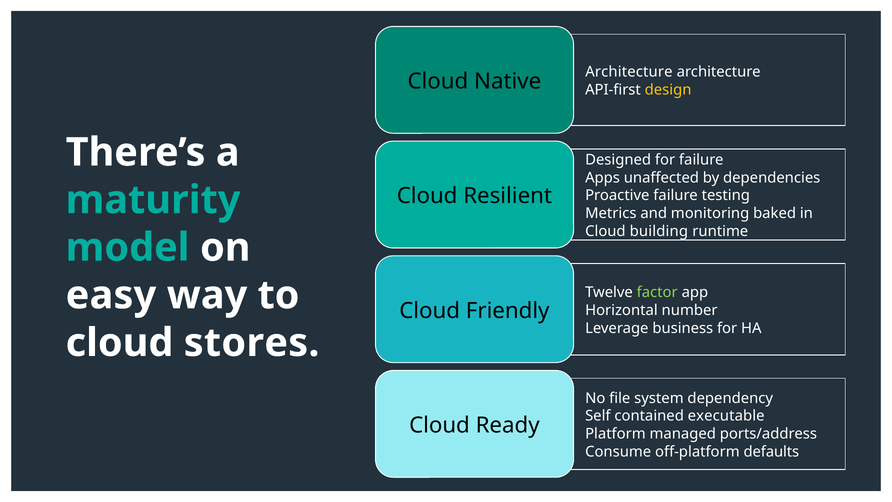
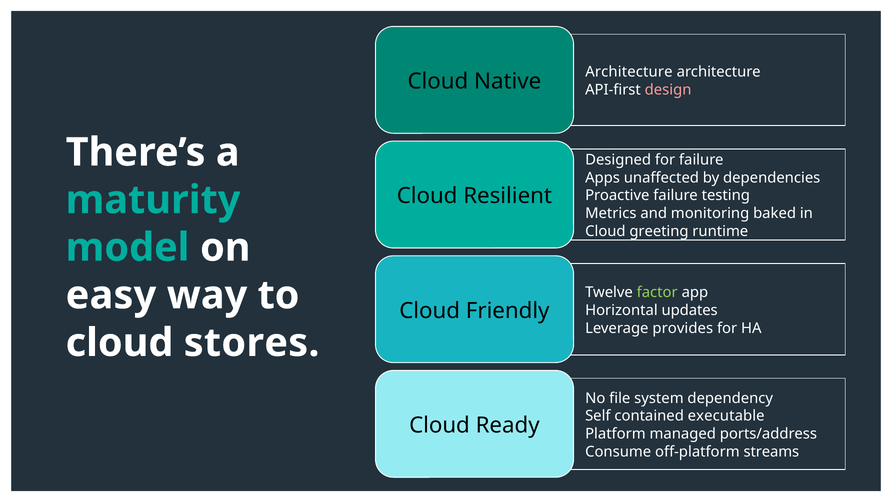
design colour: yellow -> pink
building: building -> greeting
number: number -> updates
business: business -> provides
defaults: defaults -> streams
